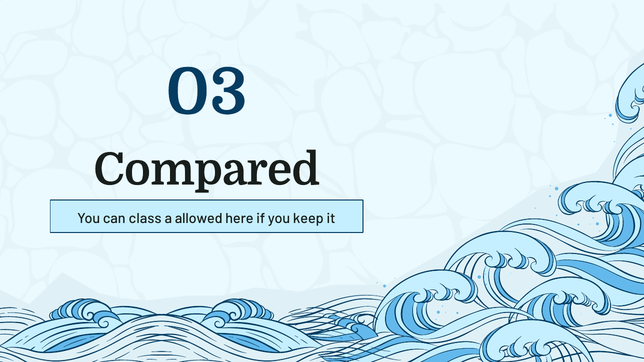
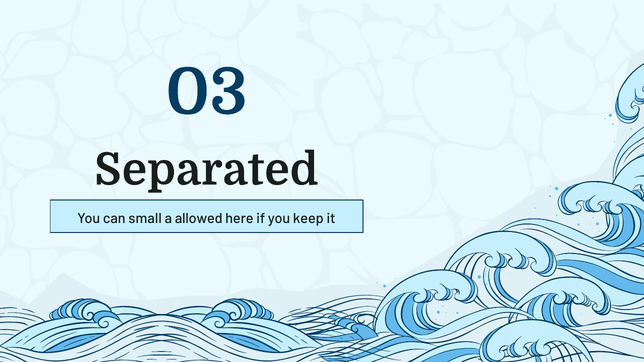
Compared: Compared -> Separated
class: class -> small
